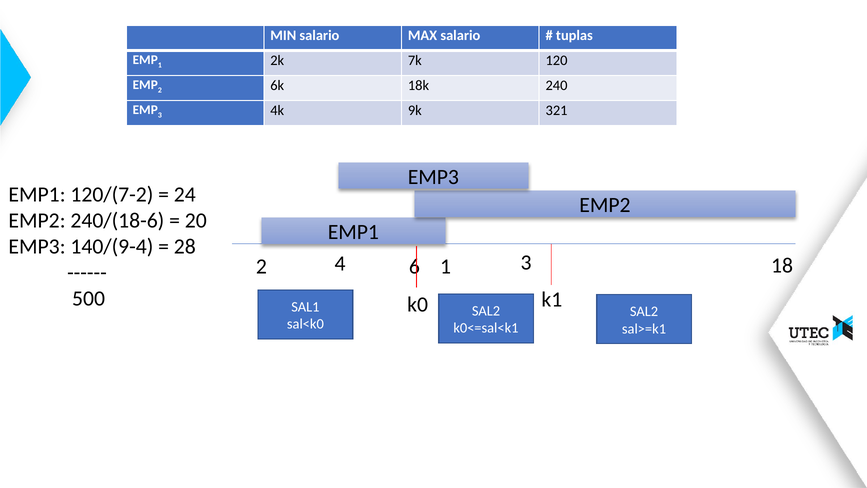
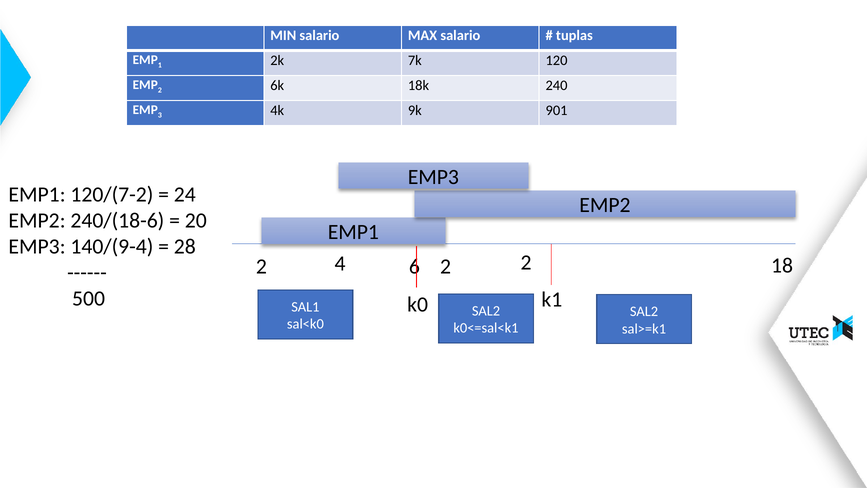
321: 321 -> 901
4 3: 3 -> 2
2 1: 1 -> 2
